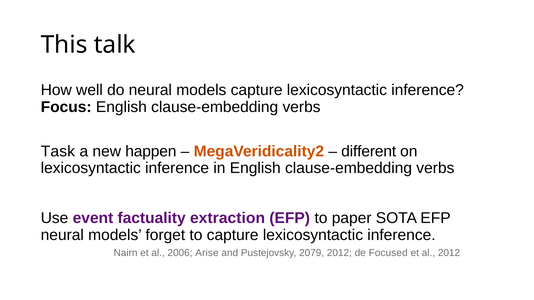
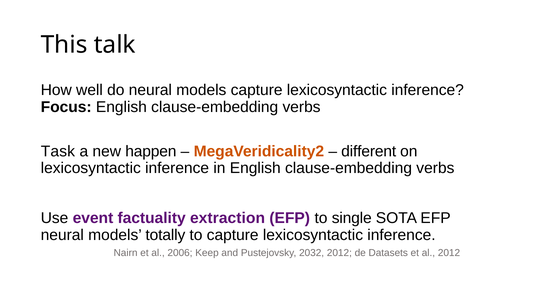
paper: paper -> single
forget: forget -> totally
Arise: Arise -> Keep
2079: 2079 -> 2032
Focused: Focused -> Datasets
